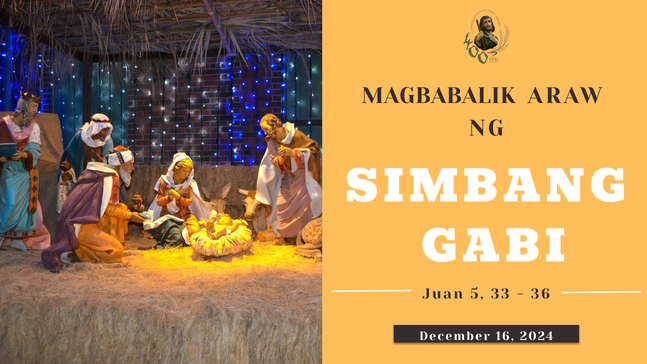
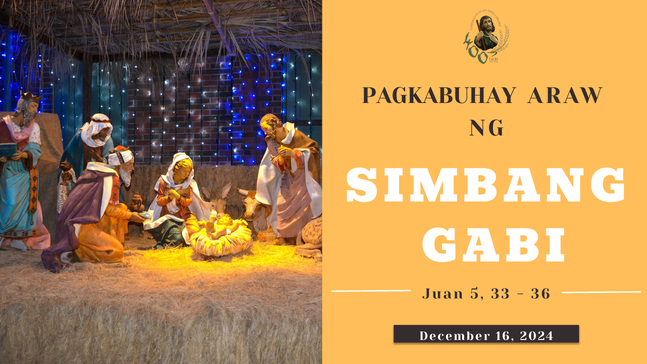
MAGBABALIK: MAGBABALIK -> PAGKABUHAY
